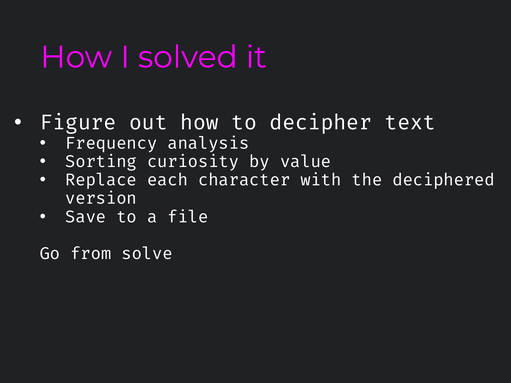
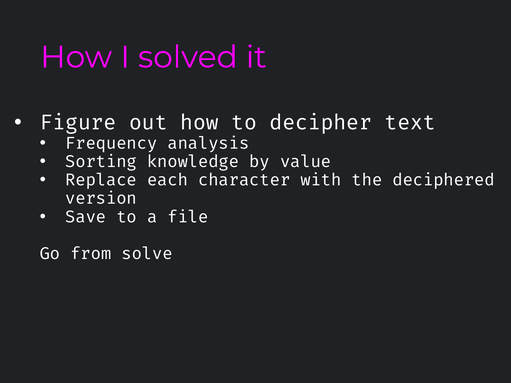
curiosity: curiosity -> knowledge
